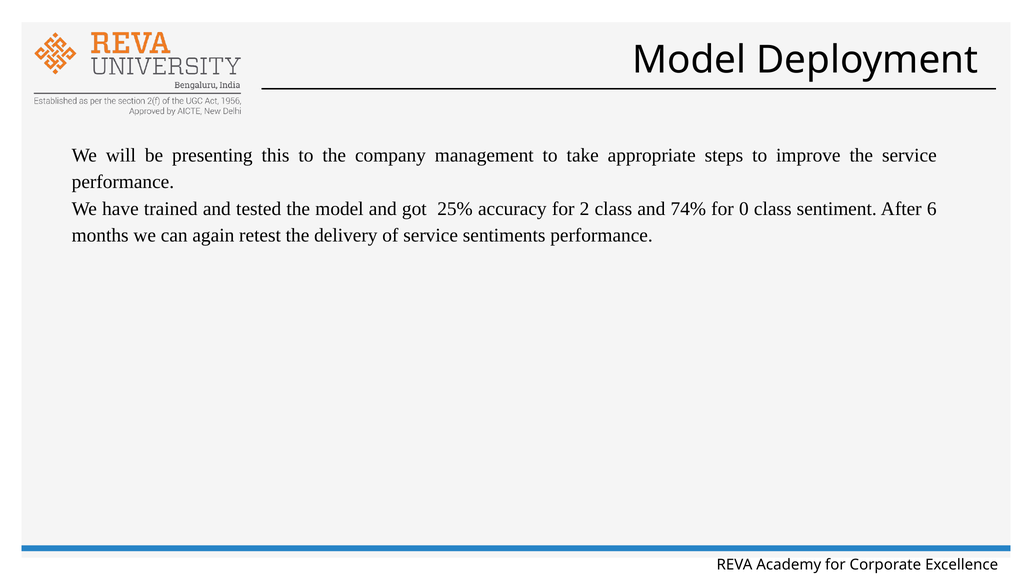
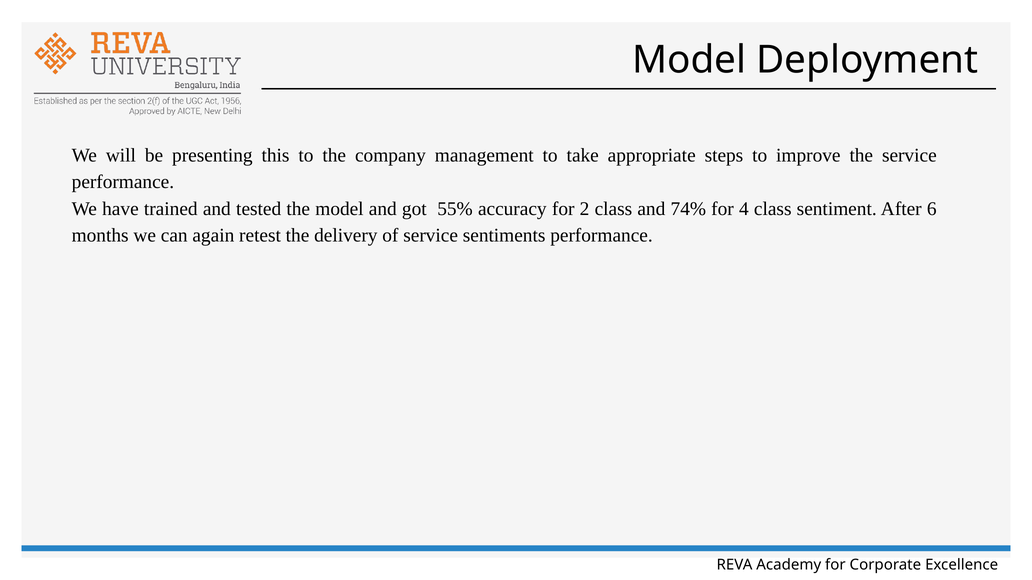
25%: 25% -> 55%
0: 0 -> 4
